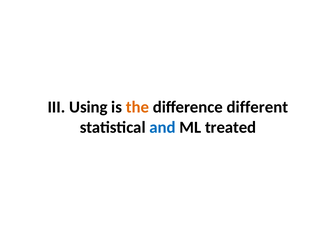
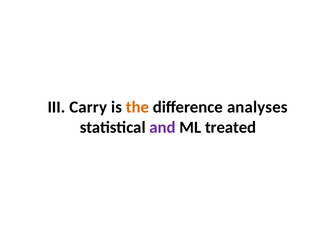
Using: Using -> Carry
different: different -> analyses
and colour: blue -> purple
